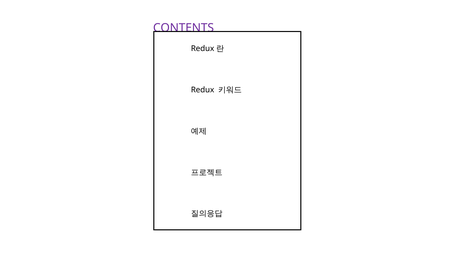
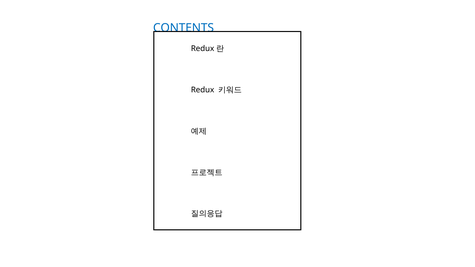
CONTENTS colour: purple -> blue
